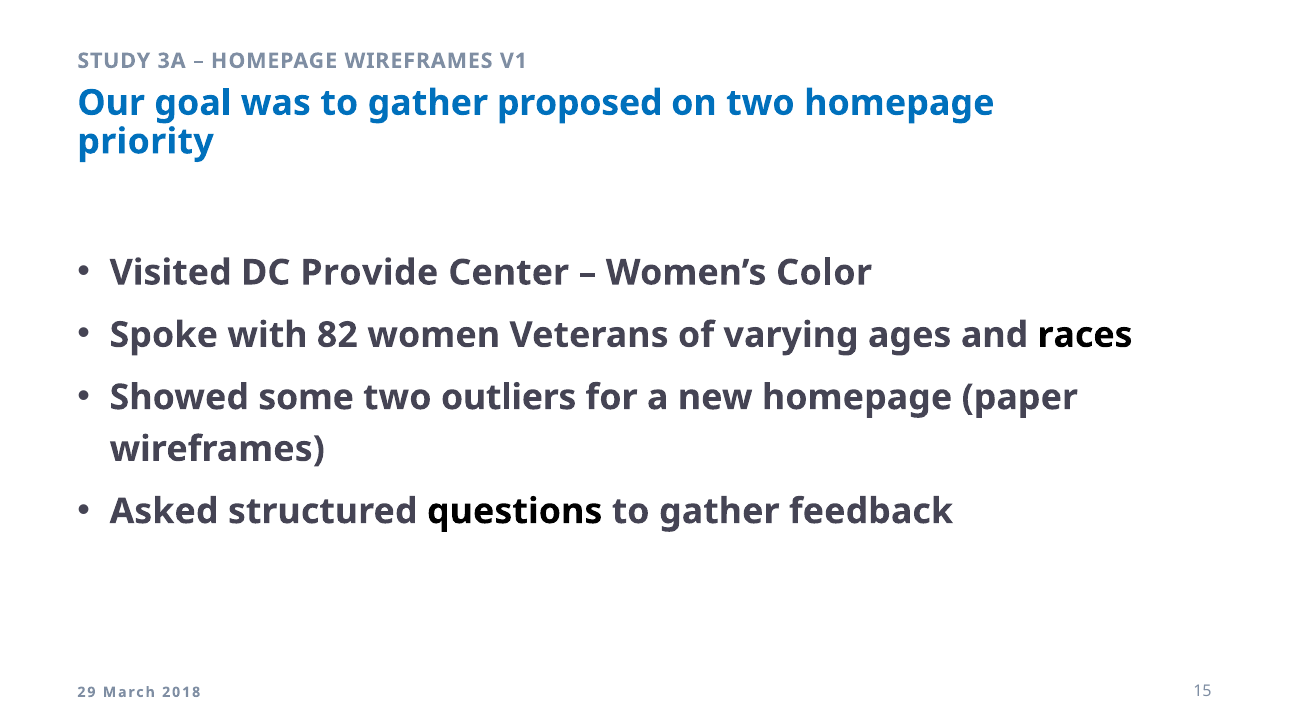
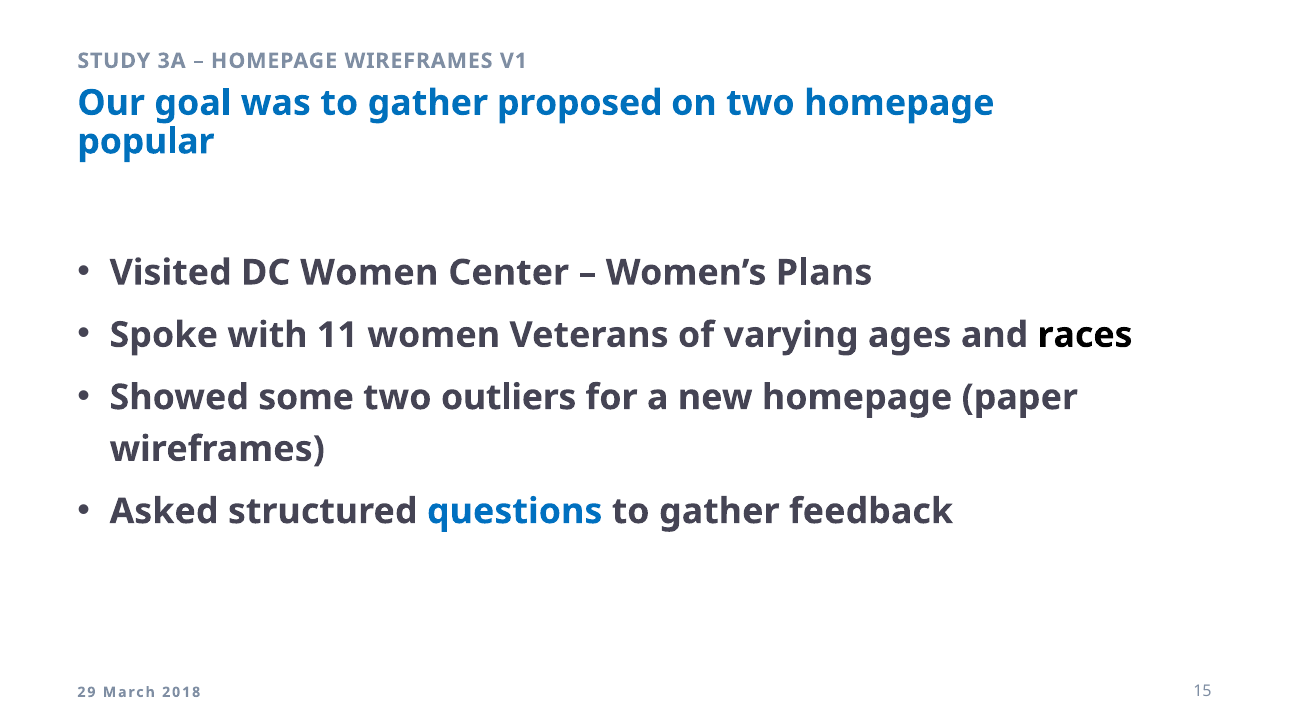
priority: priority -> popular
DC Provide: Provide -> Women
Color: Color -> Plans
82: 82 -> 11
questions colour: black -> blue
